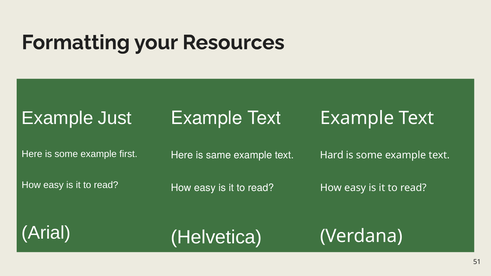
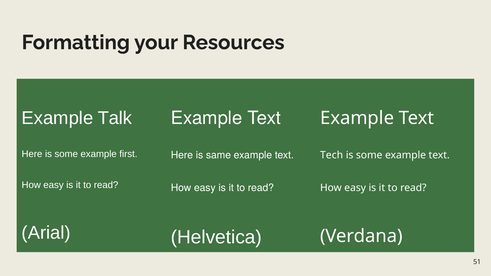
Just: Just -> Talk
Hard: Hard -> Tech
